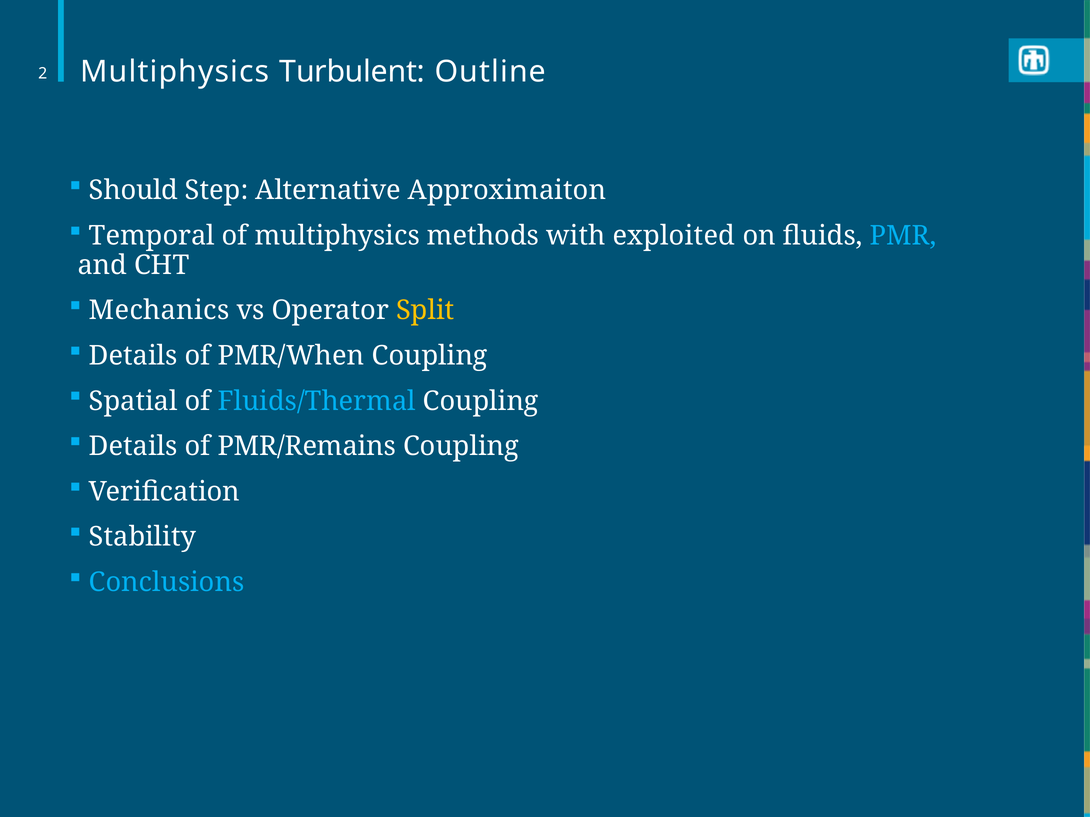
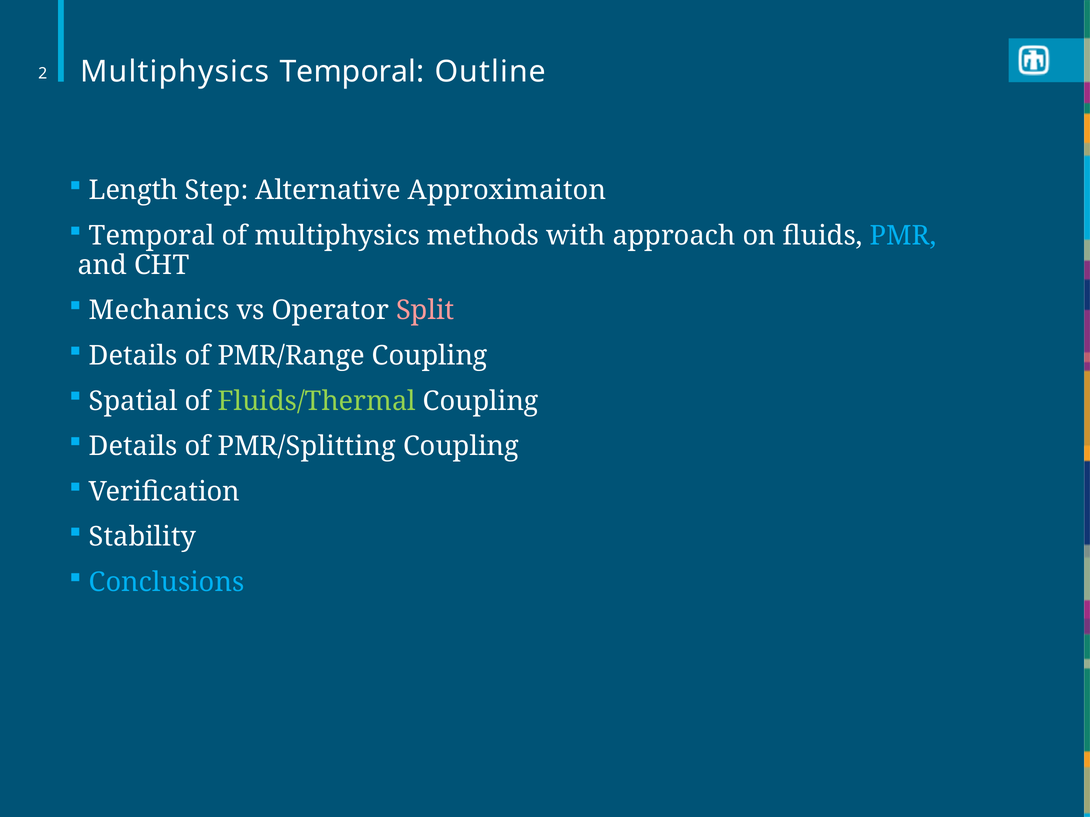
Multiphysics Turbulent: Turbulent -> Temporal
Should: Should -> Length
exploited: exploited -> approach
Split colour: yellow -> pink
PMR/When: PMR/When -> PMR/Range
Fluids/Thermal colour: light blue -> light green
PMR/Remains: PMR/Remains -> PMR/Splitting
